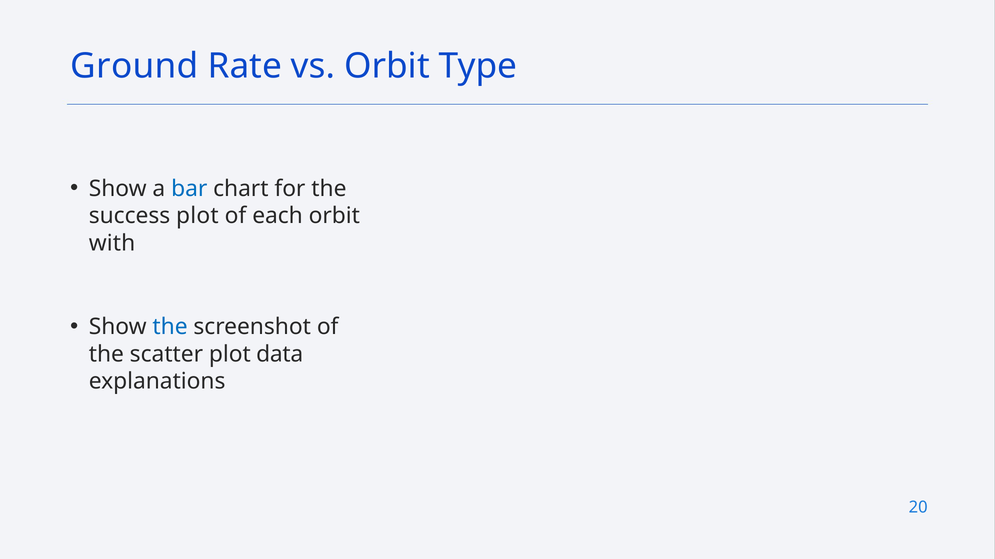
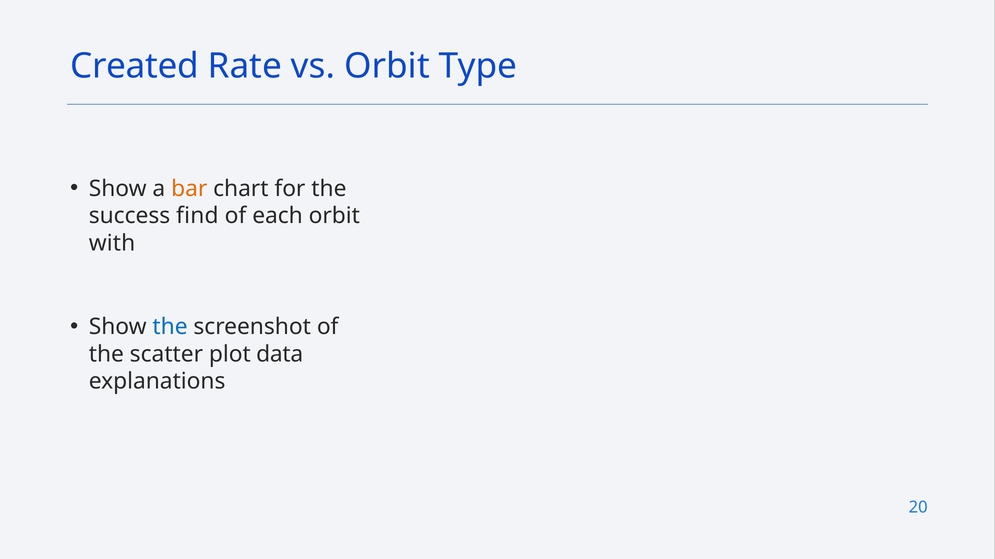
Ground: Ground -> Created
bar colour: blue -> orange
success plot: plot -> find
